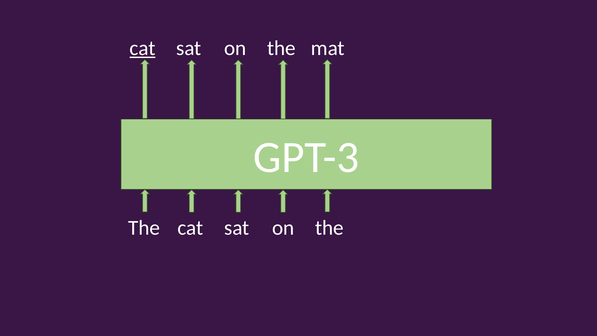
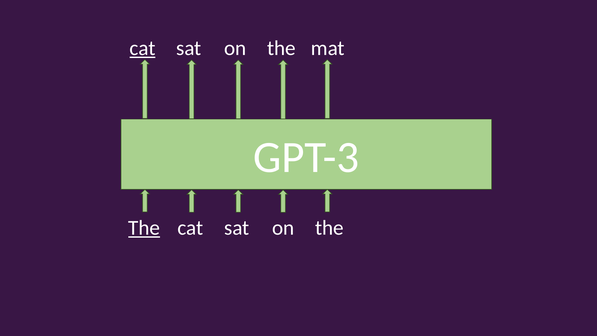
The at (144, 228) underline: none -> present
